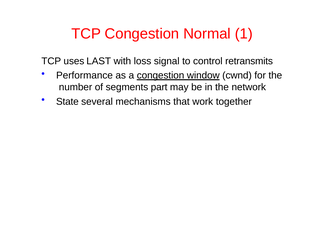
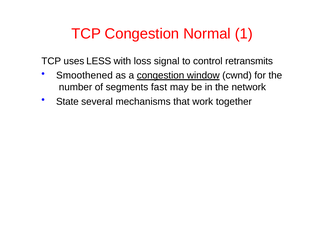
LAST: LAST -> LESS
Performance: Performance -> Smoothened
part: part -> fast
